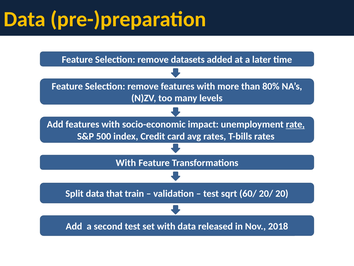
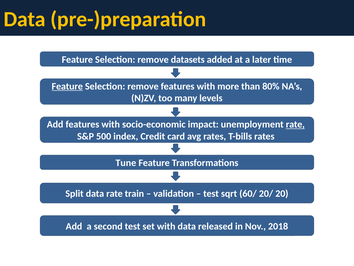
Feature at (67, 86) underline: none -> present
With at (126, 163): With -> Tune
data that: that -> rate
